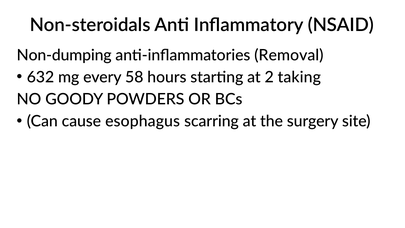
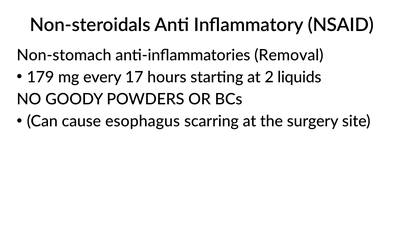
Non-dumping: Non-dumping -> Non-stomach
632: 632 -> 179
58: 58 -> 17
taking: taking -> liquids
